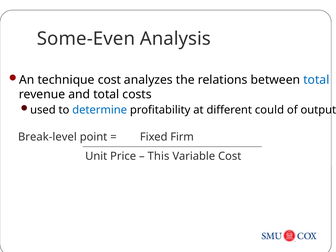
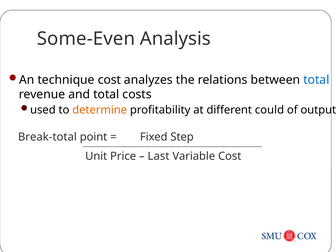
determine colour: blue -> orange
Break-level: Break-level -> Break-total
Firm: Firm -> Step
This: This -> Last
